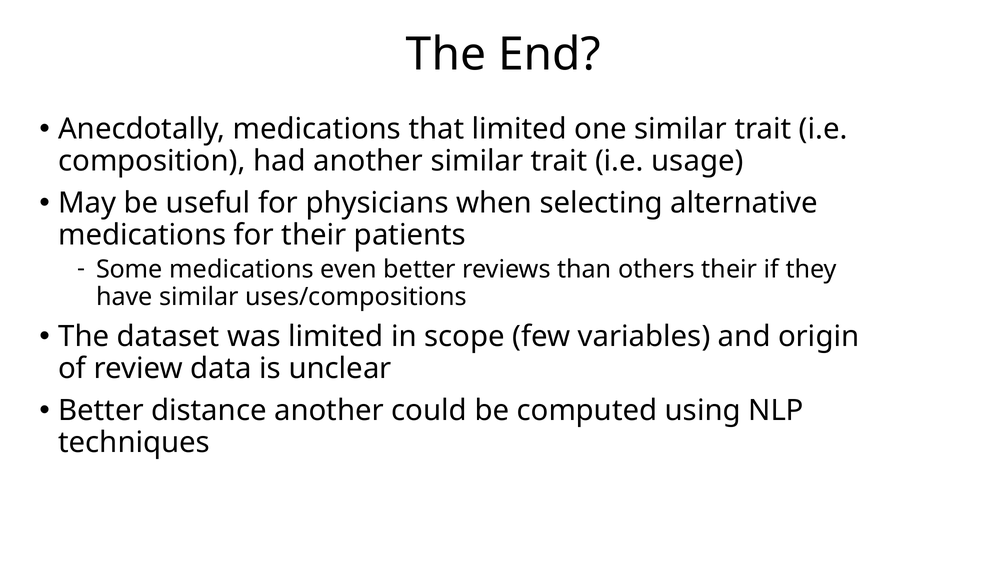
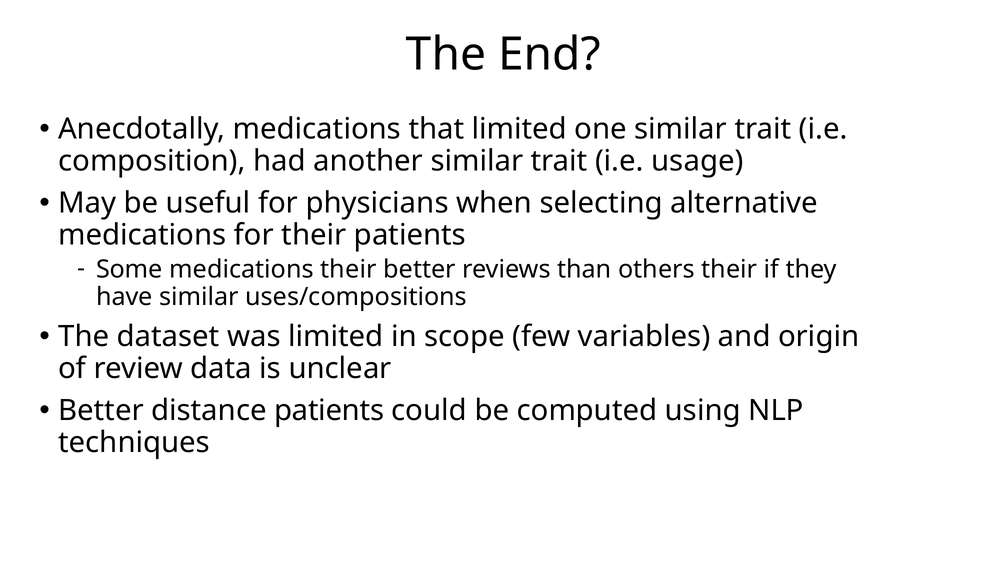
medications even: even -> their
distance another: another -> patients
